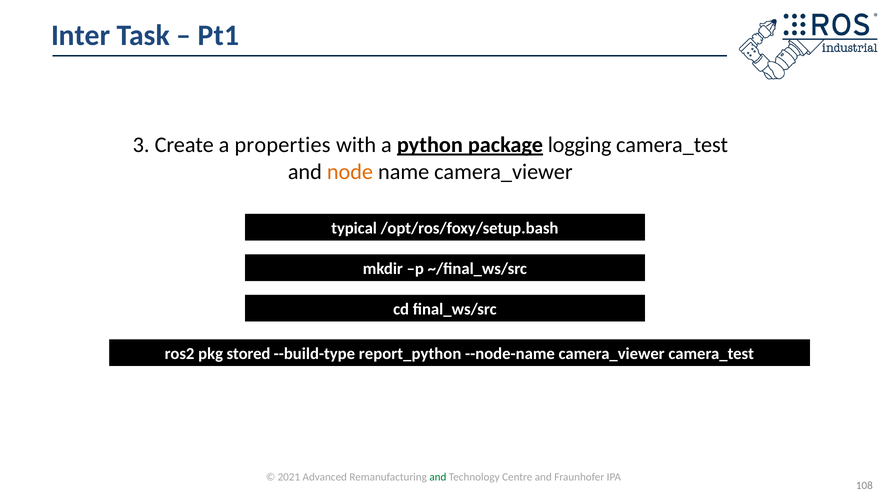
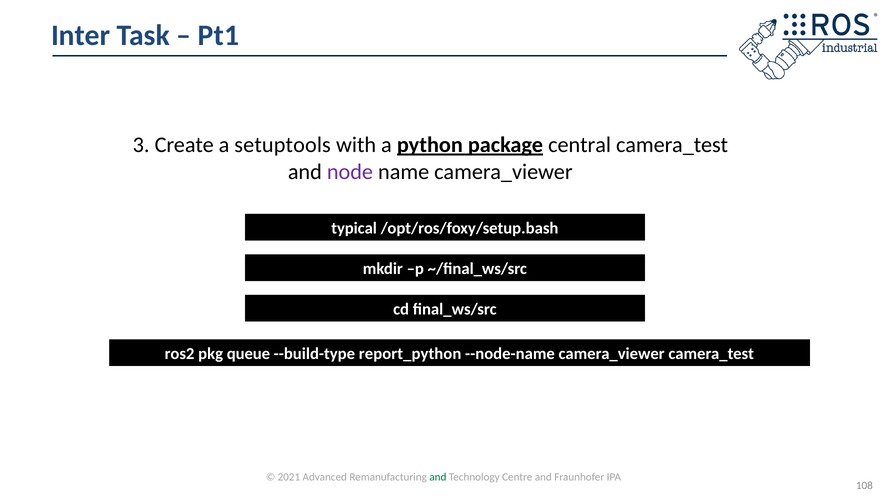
properties: properties -> setuptools
logging: logging -> central
node colour: orange -> purple
stored: stored -> queue
